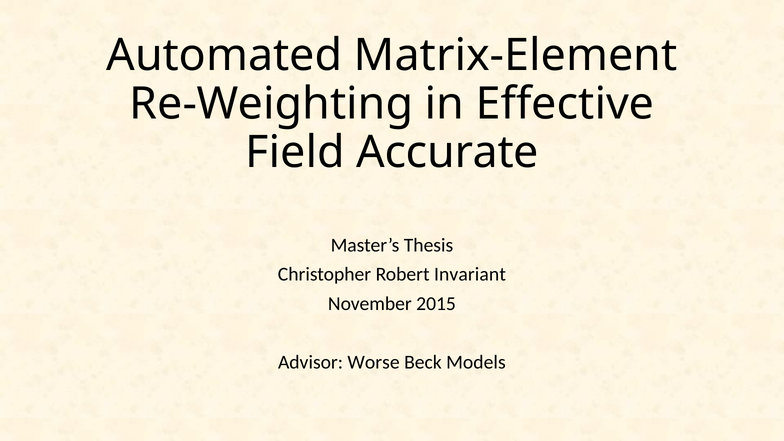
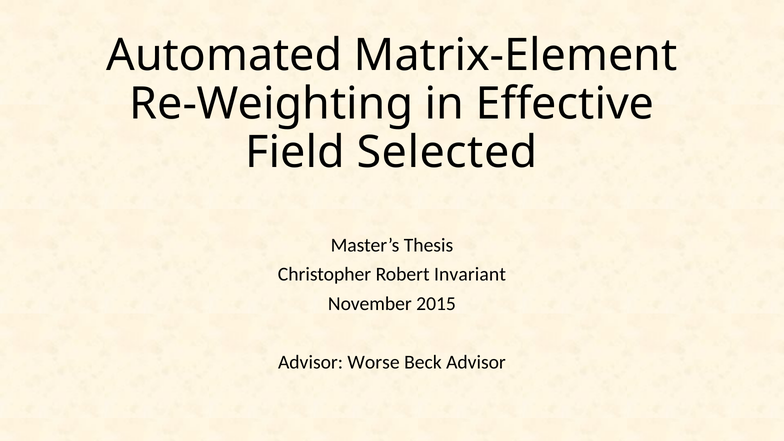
Accurate: Accurate -> Selected
Beck Models: Models -> Advisor
